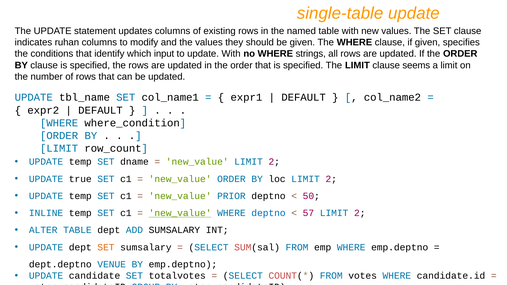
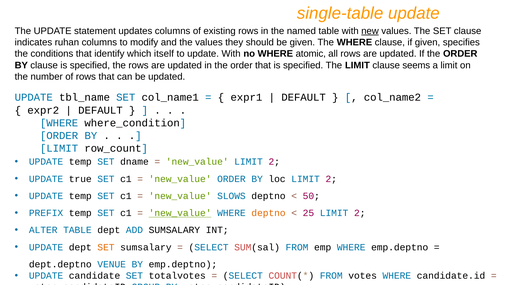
new underline: none -> present
input: input -> itself
strings: strings -> atomic
PRIOR: PRIOR -> SLOWS
INLINE: INLINE -> PREFIX
deptno at (269, 213) colour: blue -> orange
57: 57 -> 25
